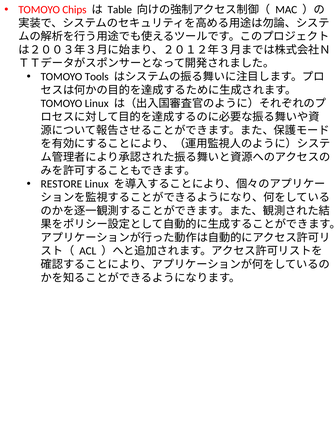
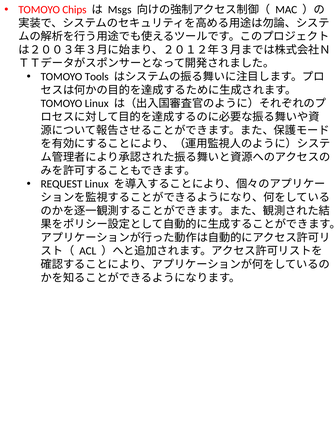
Table: Table -> Msgs
RESTORE: RESTORE -> REQUEST
